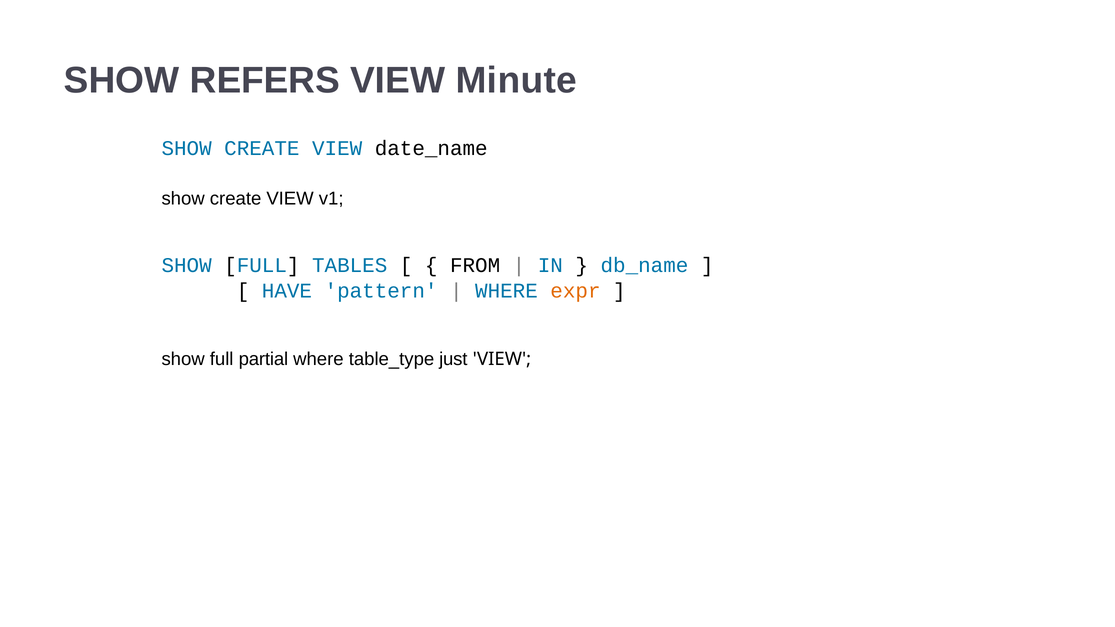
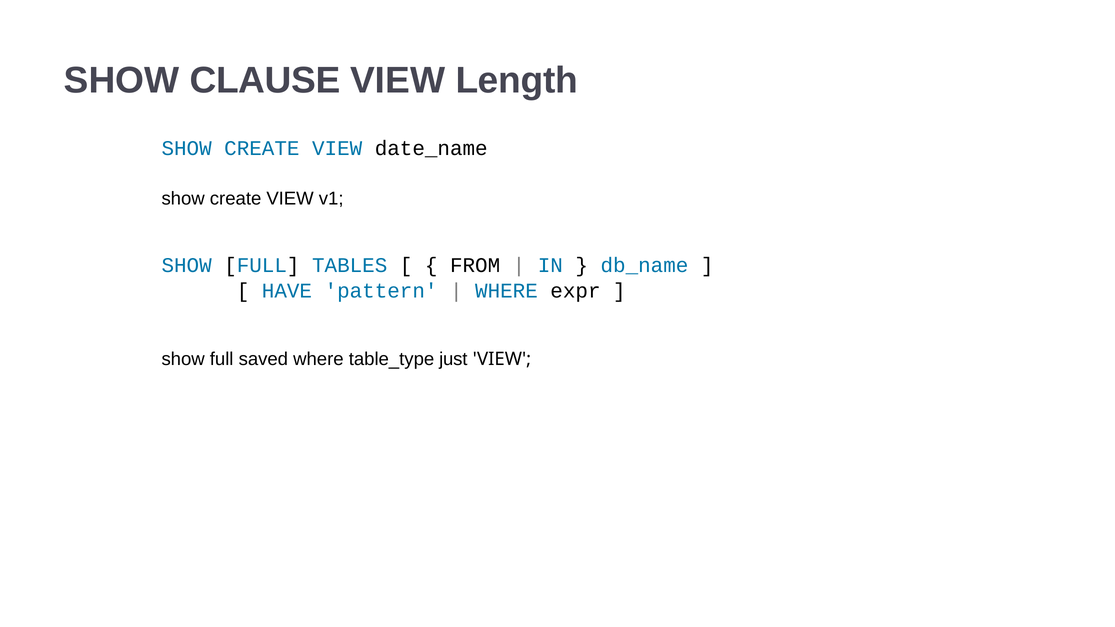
REFERS: REFERS -> CLAUSE
Minute: Minute -> Length
expr colour: orange -> black
partial: partial -> saved
